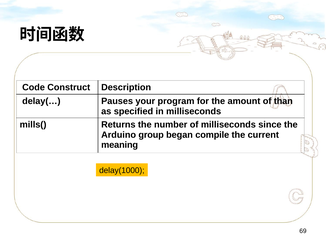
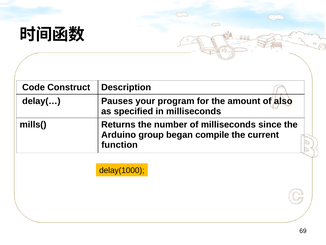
than: than -> also
meaning: meaning -> function
